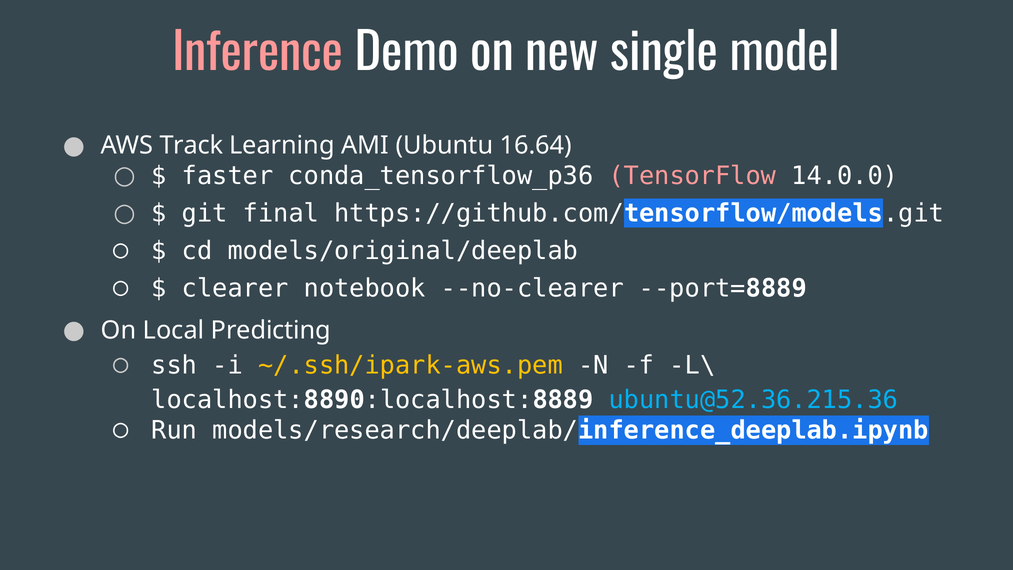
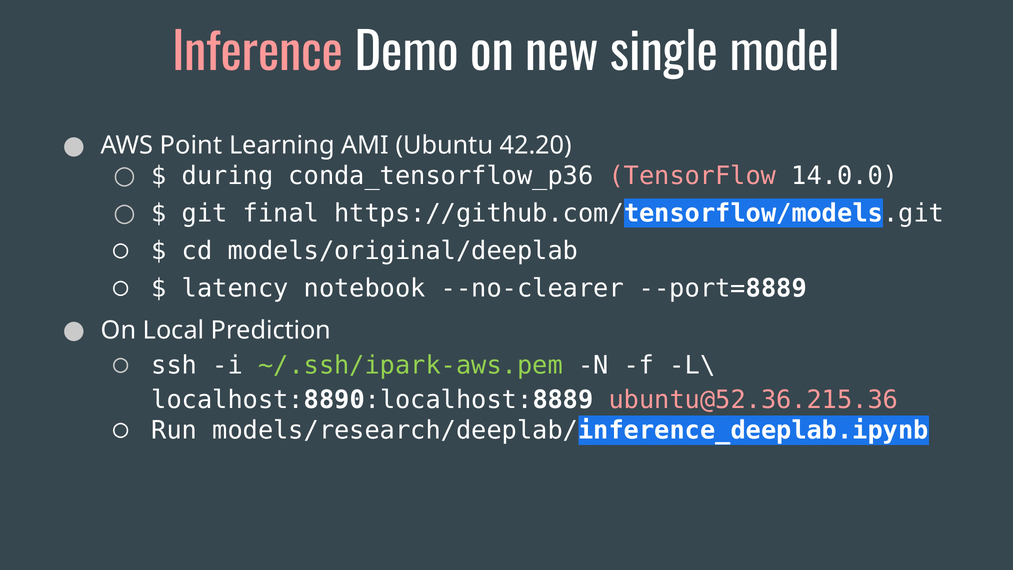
Track: Track -> Point
16.64: 16.64 -> 42.20
faster: faster -> during
clearer: clearer -> latency
Predicting: Predicting -> Prediction
~/.ssh/ipark-aws.pem colour: yellow -> light green
ubuntu@52.36.215.36 colour: light blue -> pink
